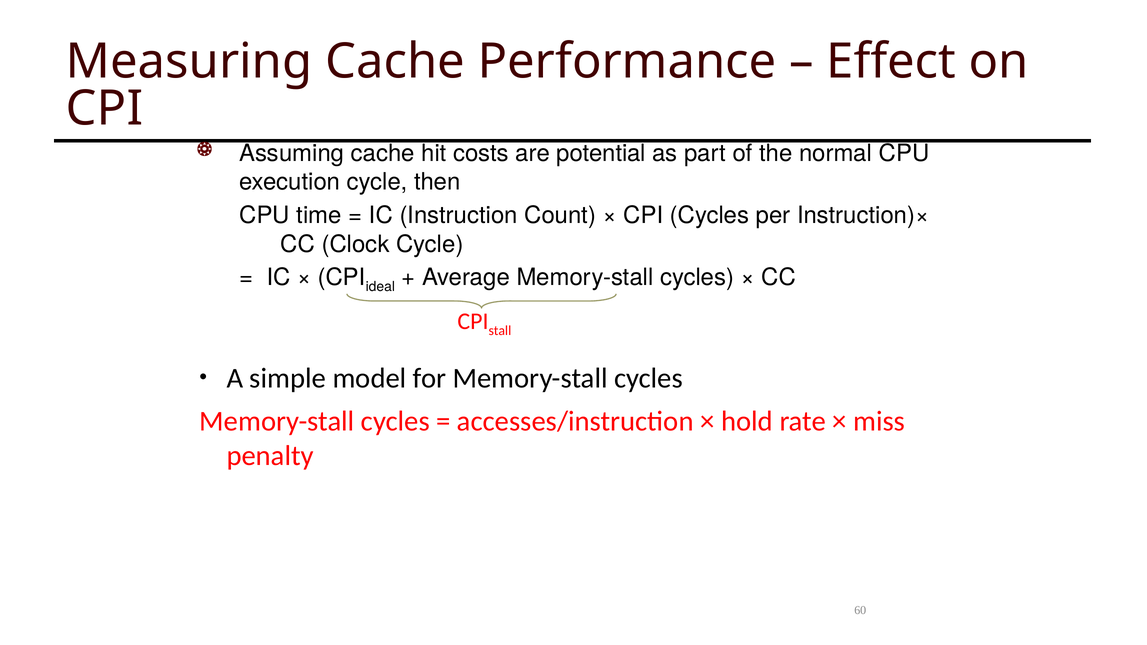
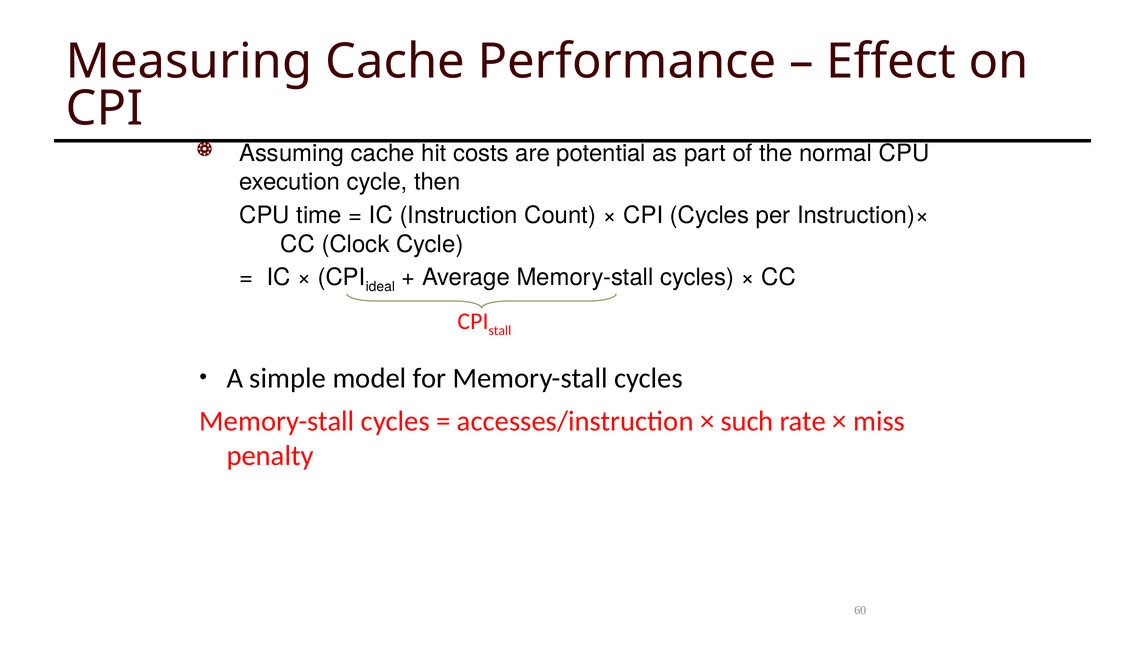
hold: hold -> such
